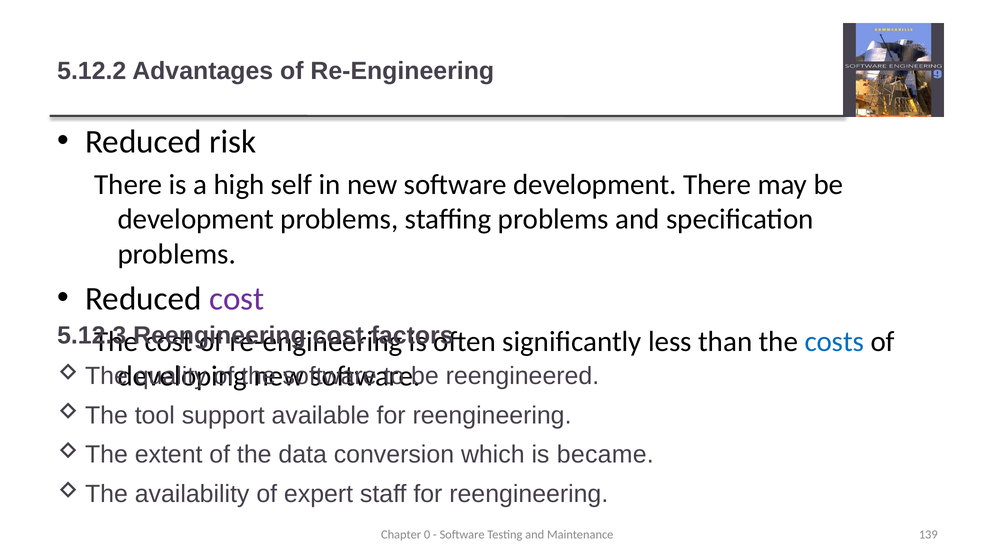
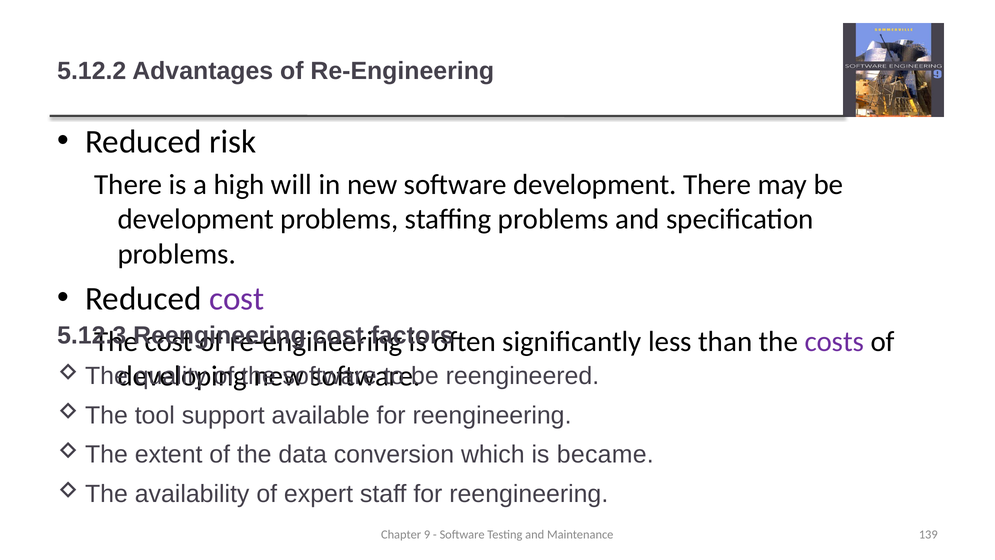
self: self -> will
costs colour: blue -> purple
0: 0 -> 9
